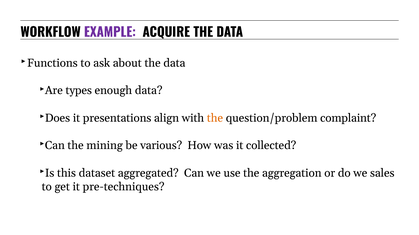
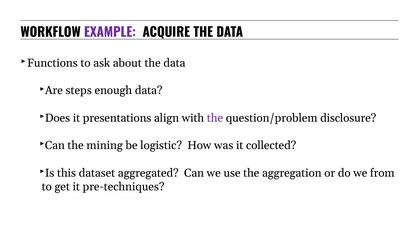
types: types -> steps
the at (215, 118) colour: orange -> purple
complaint: complaint -> disclosure
various: various -> logistic
sales: sales -> from
